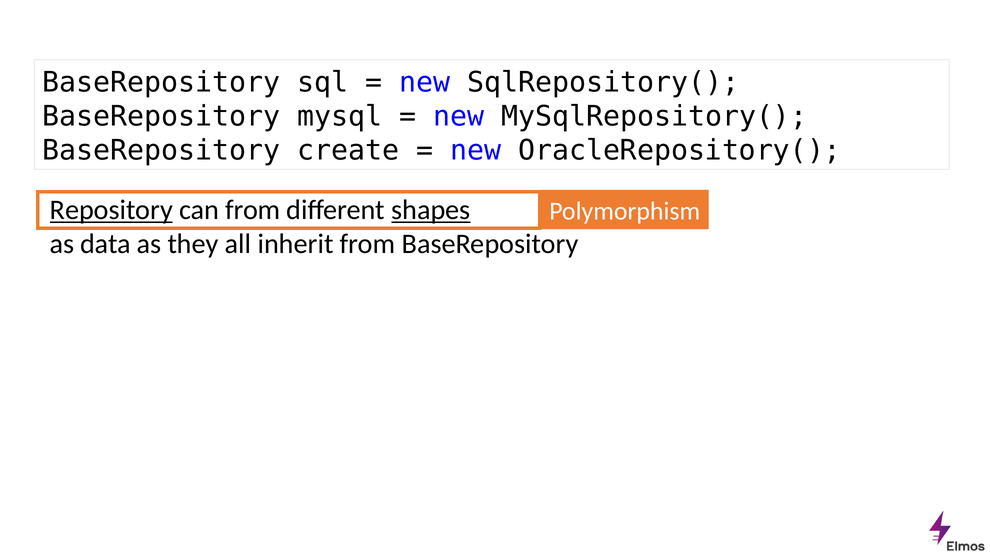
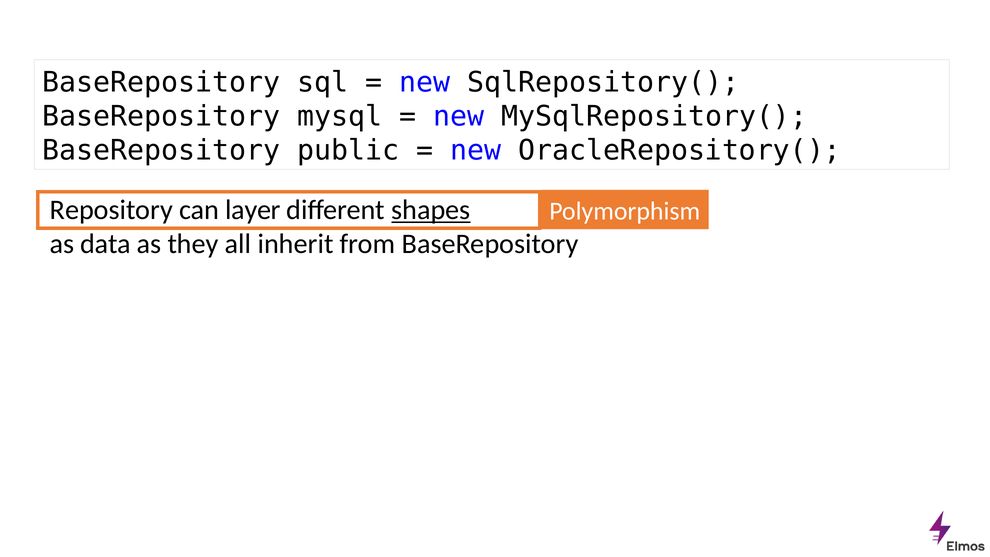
create: create -> public
Repository underline: present -> none
can from: from -> layer
